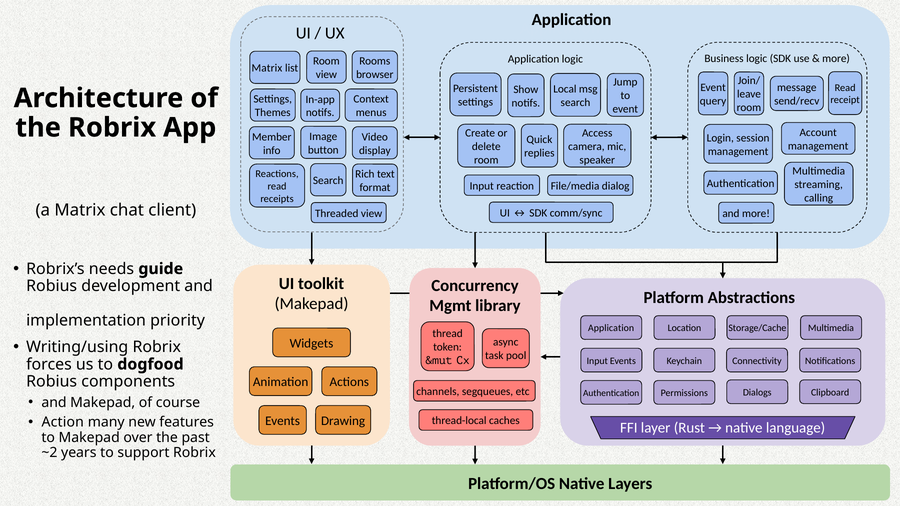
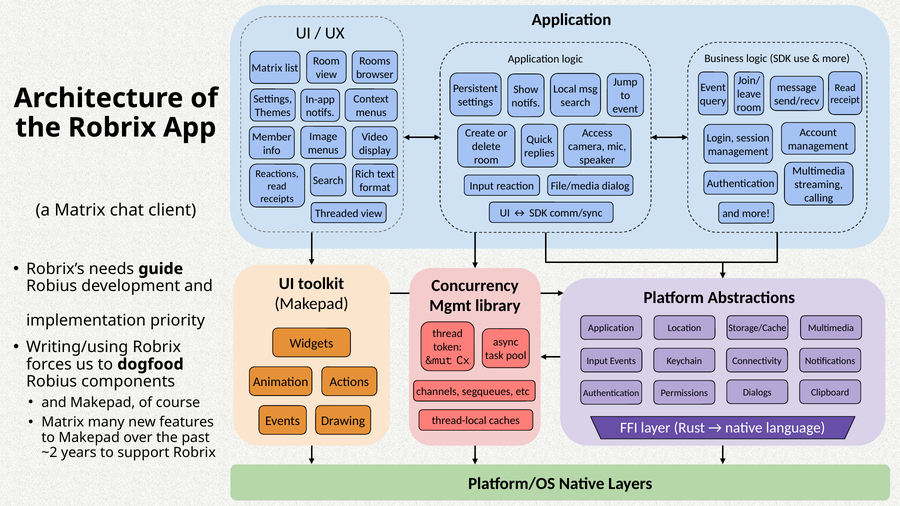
button at (323, 150): button -> menus
Action at (63, 422): Action -> Matrix
